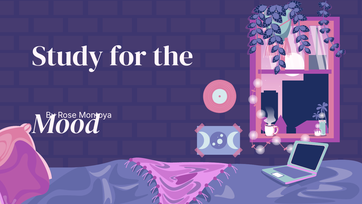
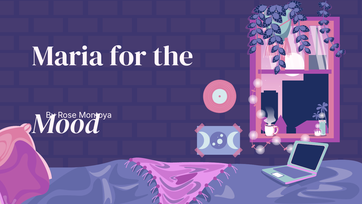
Study: Study -> Maria
